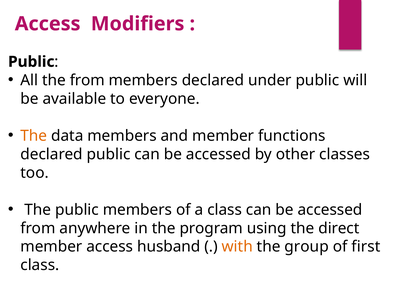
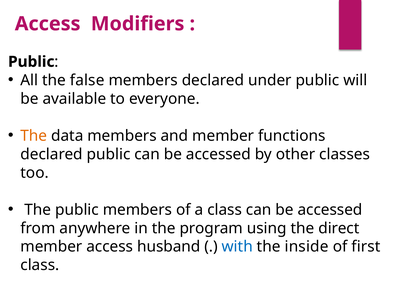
the from: from -> false
with colour: orange -> blue
group: group -> inside
